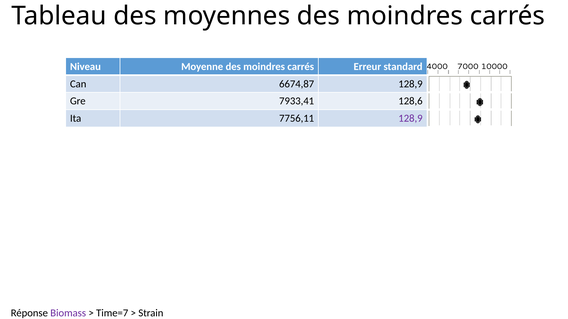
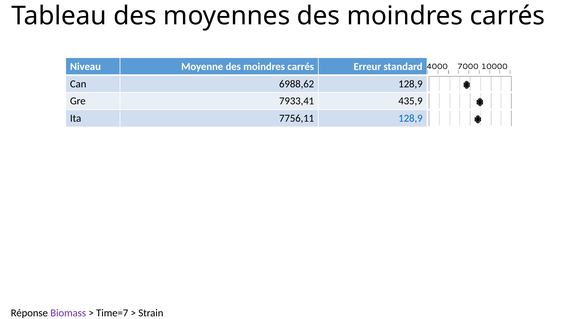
6674,87: 6674,87 -> 6988,62
128,6: 128,6 -> 435,9
128,9 at (410, 119) colour: purple -> blue
